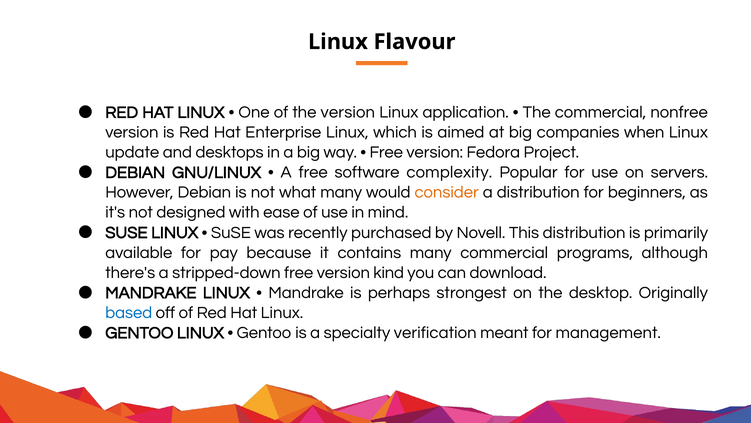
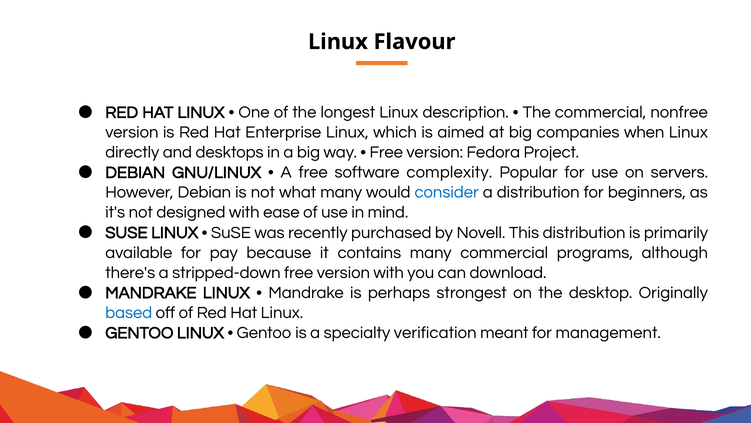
the version: version -> longest
application: application -> description
update: update -> directly
consider colour: orange -> blue
version kind: kind -> with
